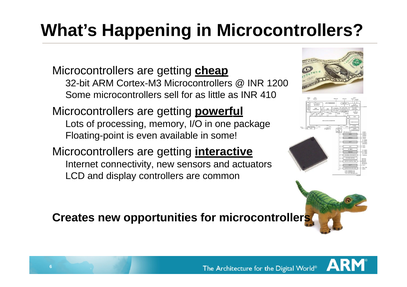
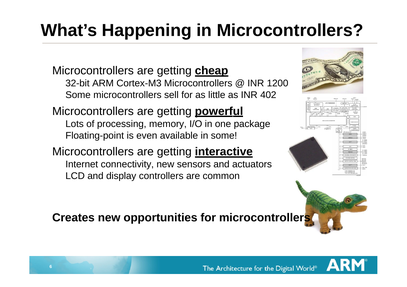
410: 410 -> 402
